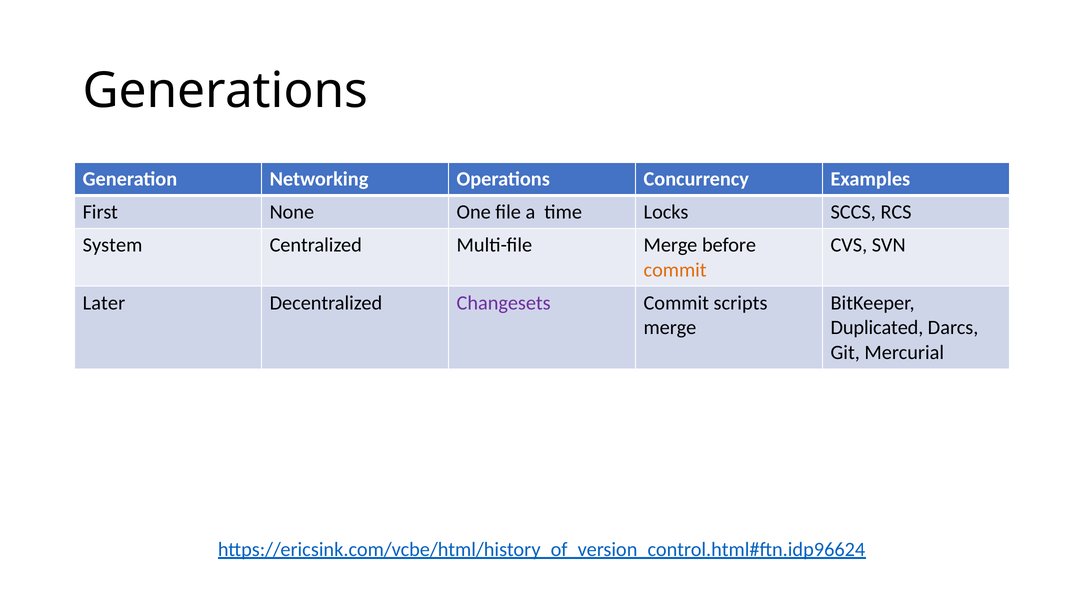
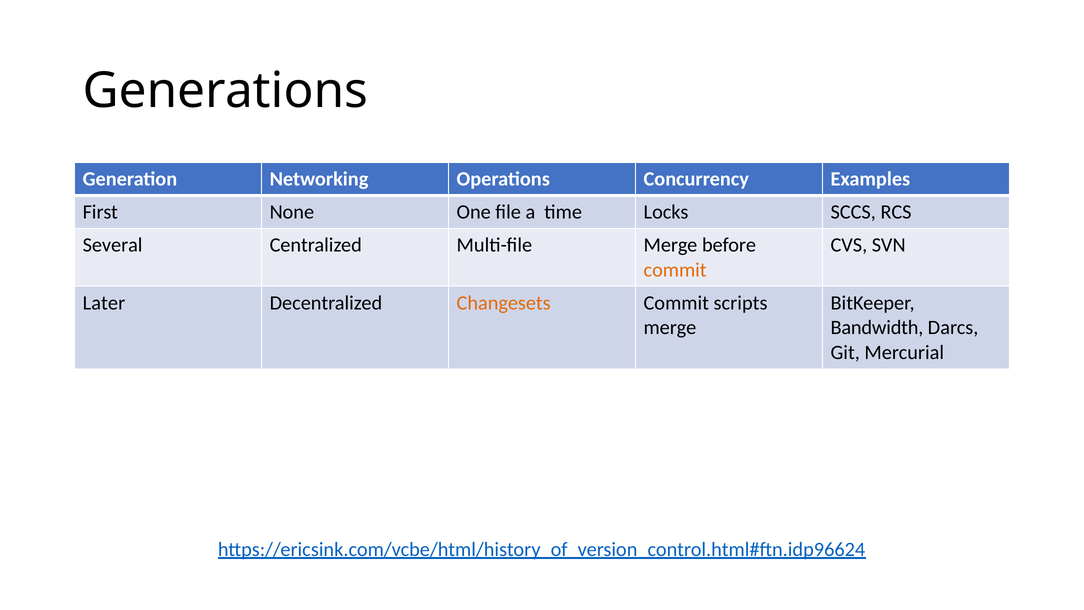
System: System -> Several
Changesets colour: purple -> orange
Duplicated: Duplicated -> Bandwidth
